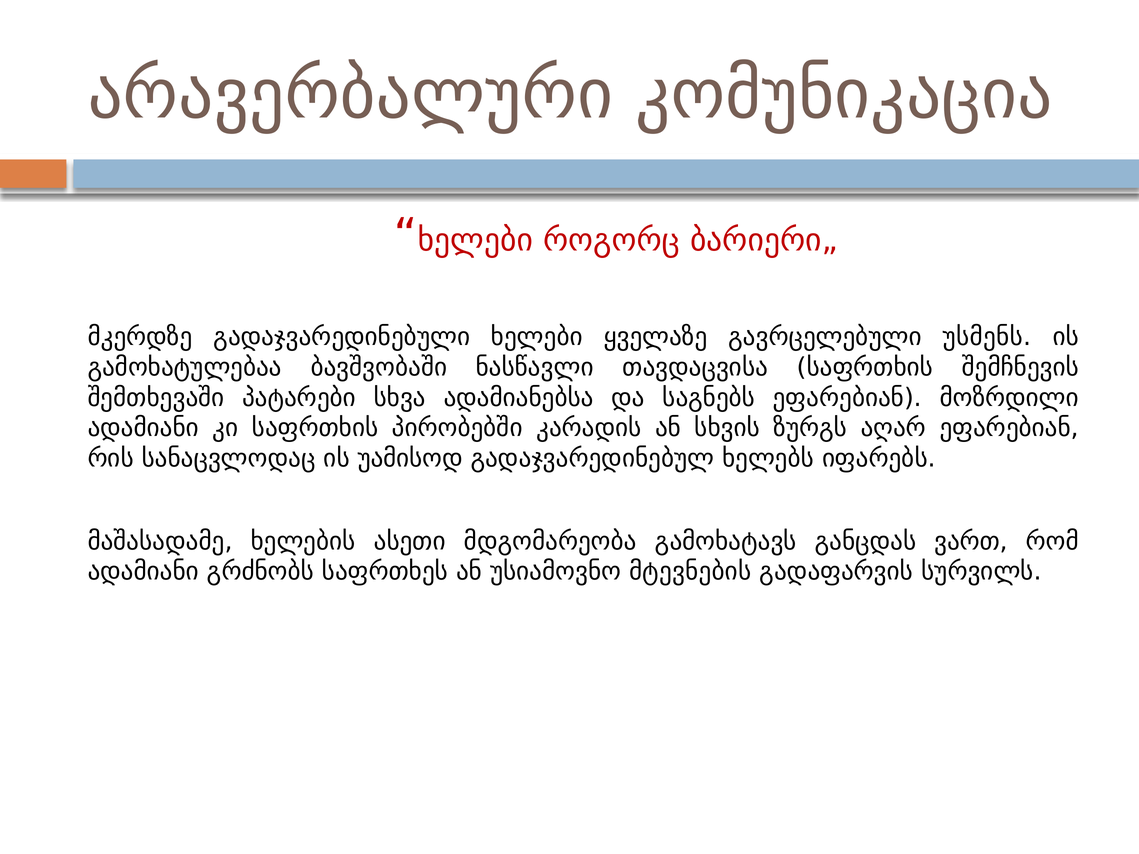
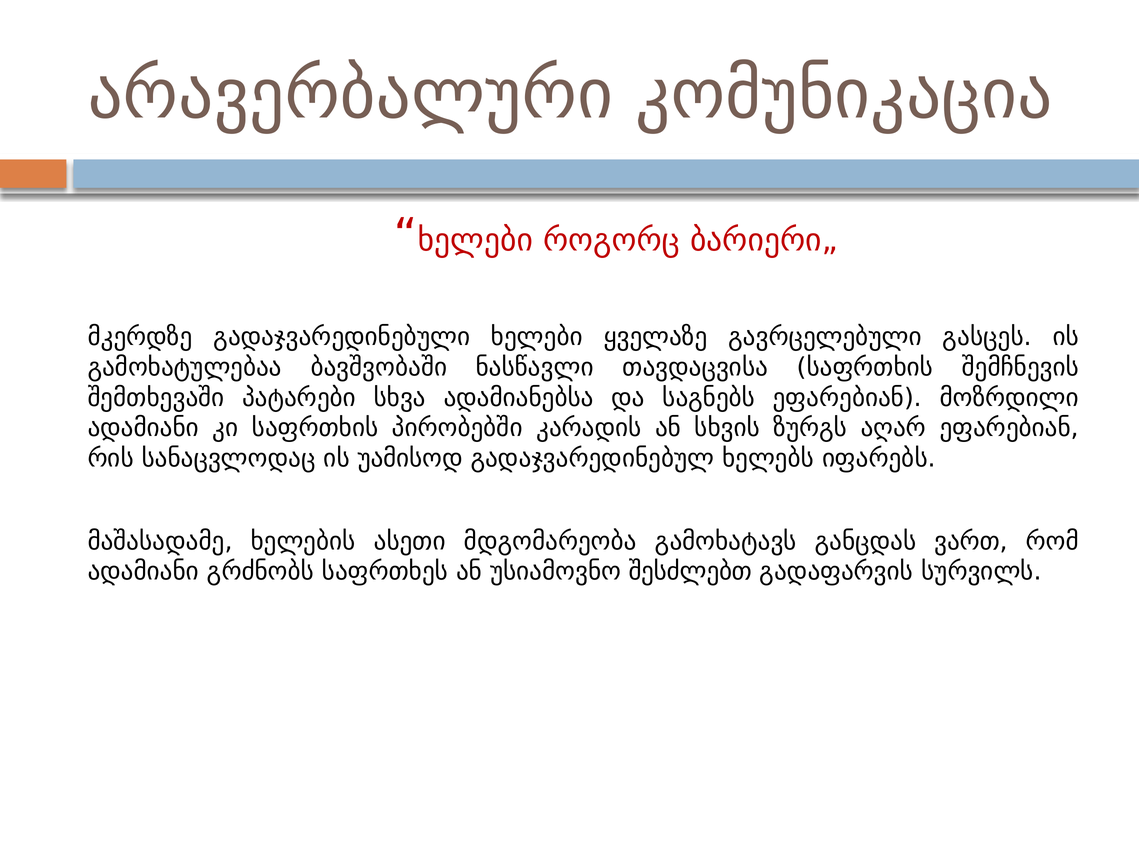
უსმენს: უსმენს -> გასცეს
მტევნების: მტევნების -> შესძლებთ
